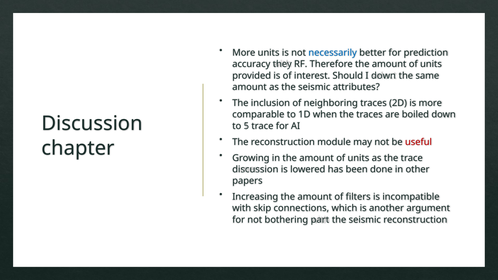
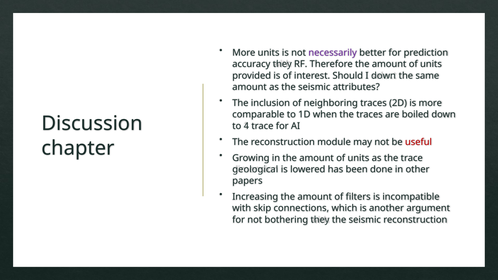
necessarily colour: blue -> purple
5: 5 -> 4
discussion at (255, 169): discussion -> geological
bothering part: part -> they
